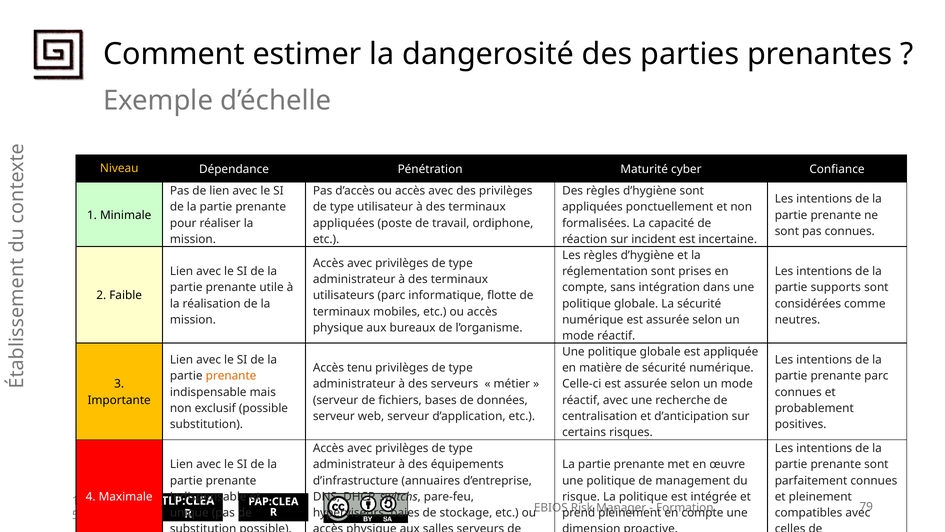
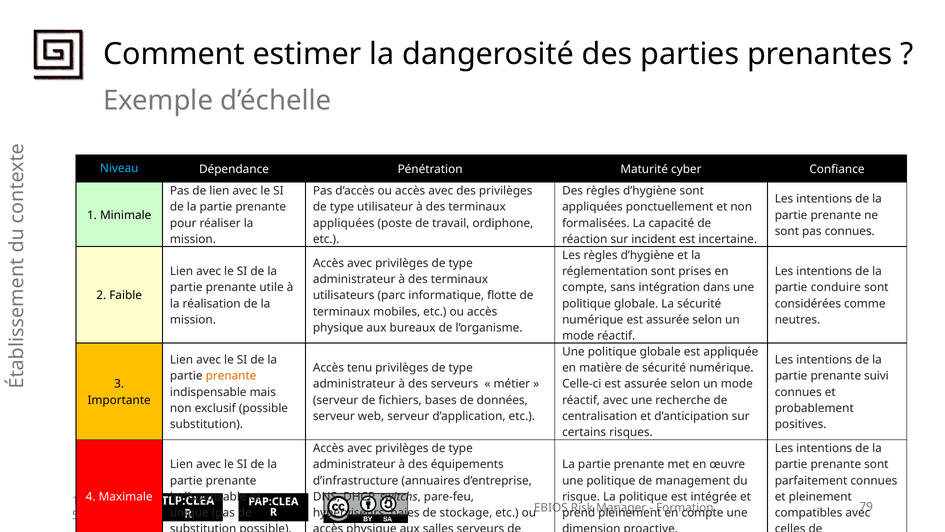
Niveau colour: yellow -> light blue
supports: supports -> conduire
prenante parc: parc -> suivi
